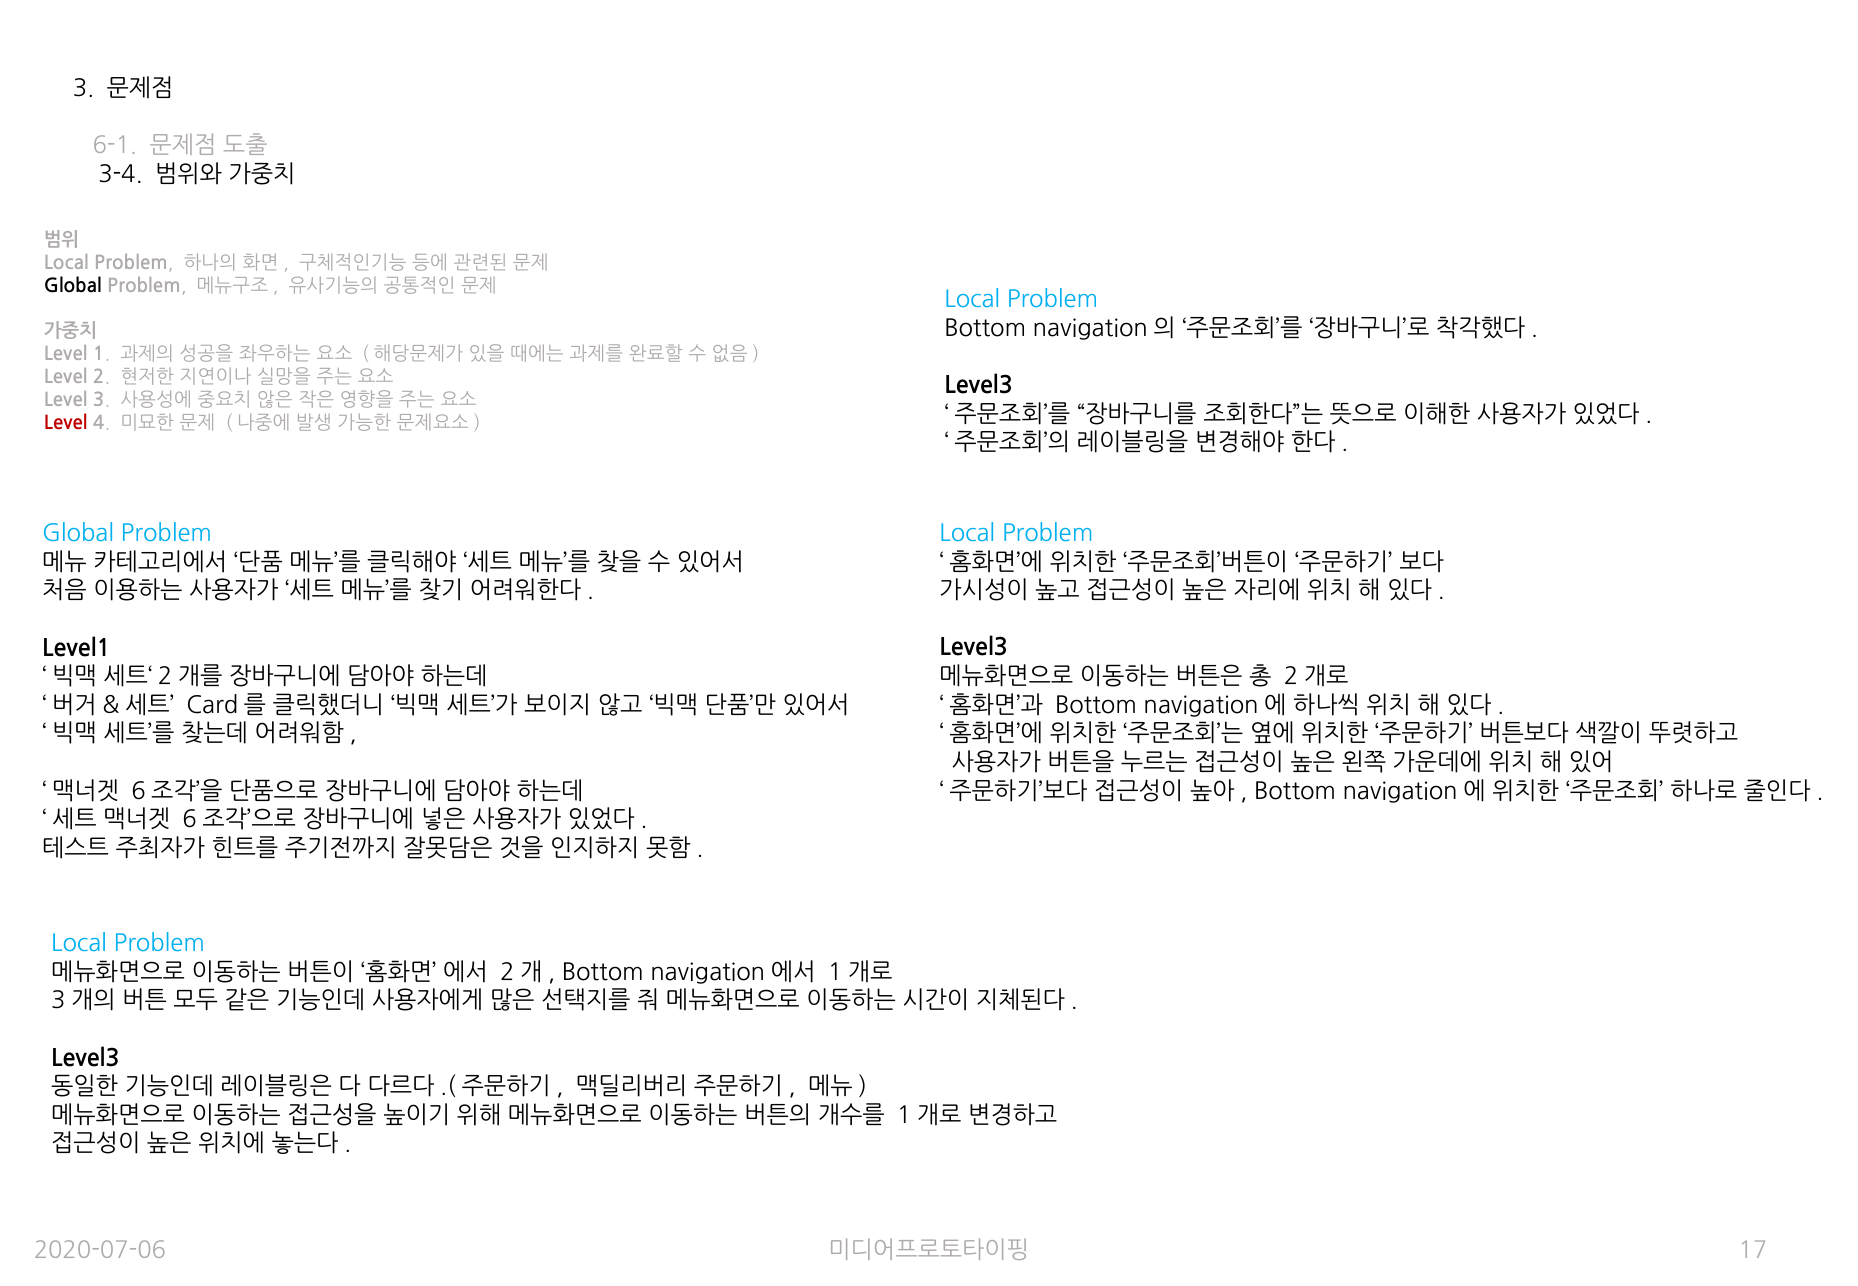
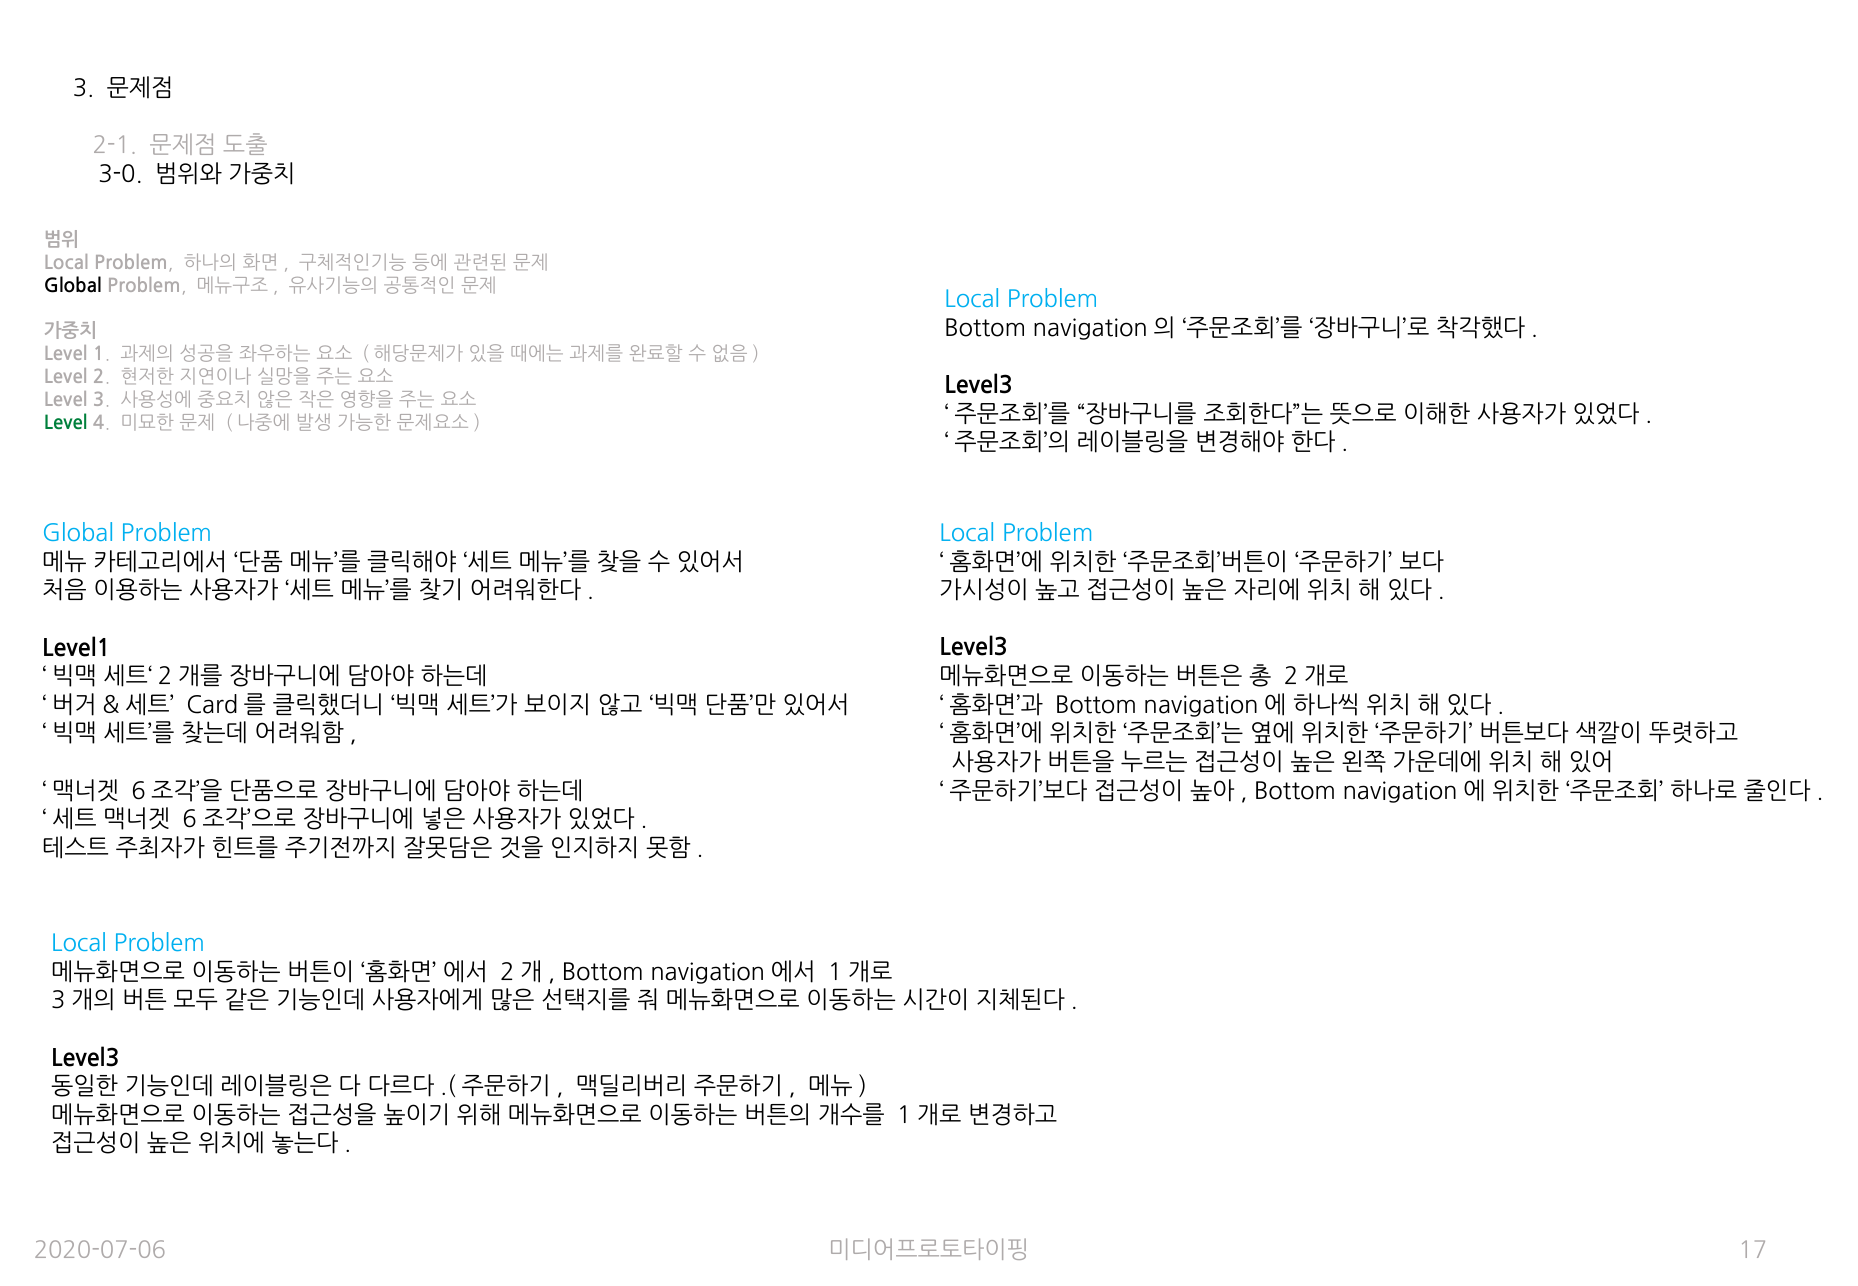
6-1: 6-1 -> 2-1
3-4: 3-4 -> 3-0
Level at (66, 423) colour: red -> green
